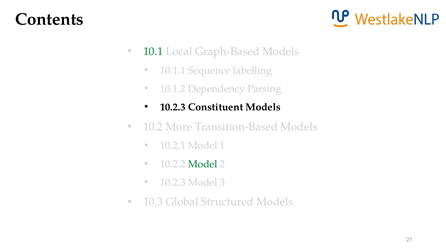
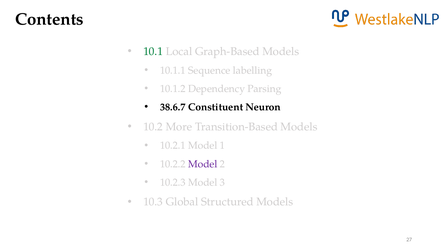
10.2.3 at (173, 107): 10.2.3 -> 38.6.7
Constituent Models: Models -> Neuron
Model at (203, 164) colour: green -> purple
